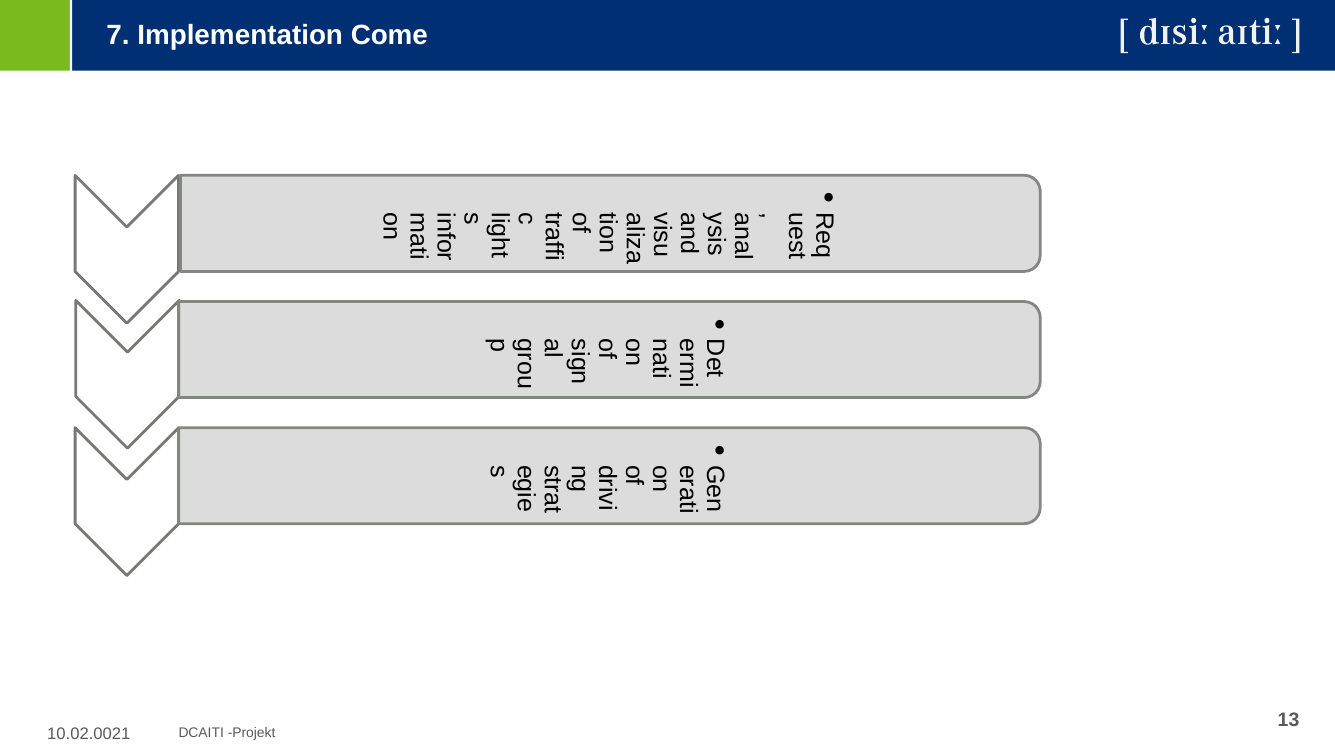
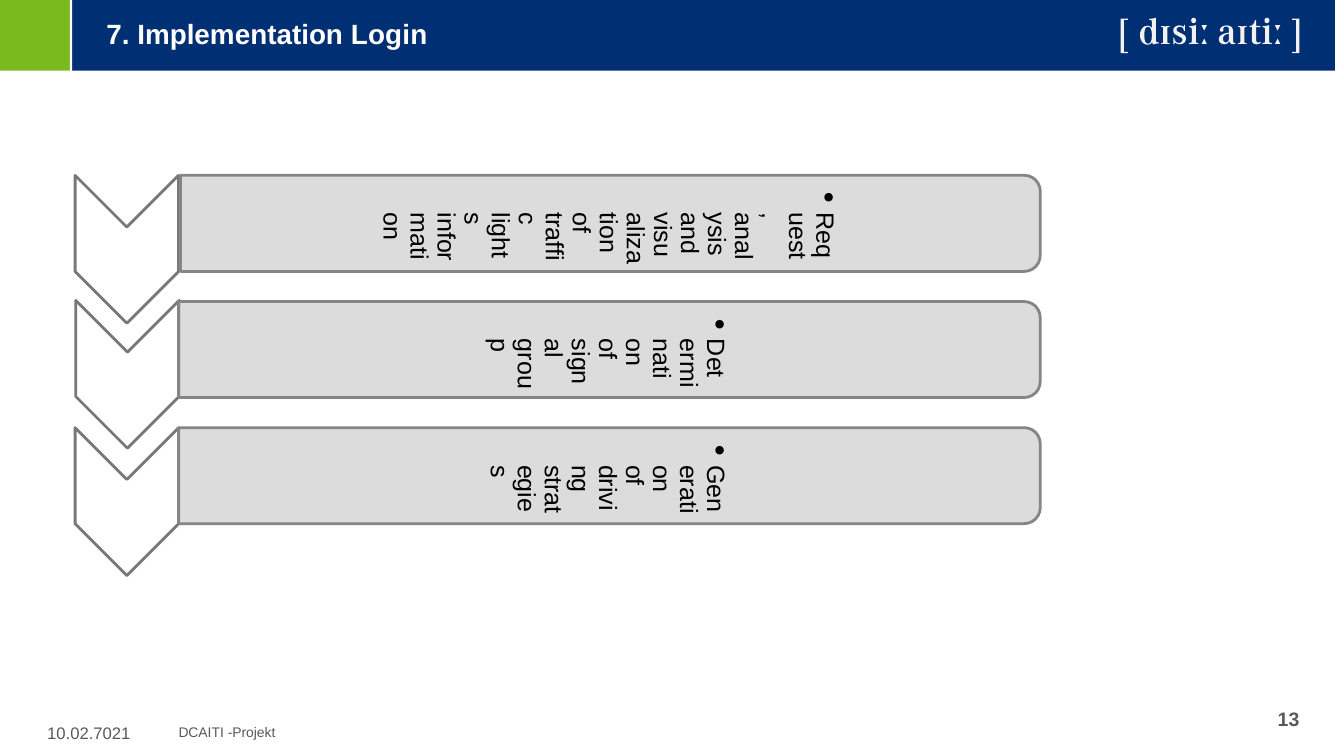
Come: Come -> Login
10.02.0021: 10.02.0021 -> 10.02.7021
